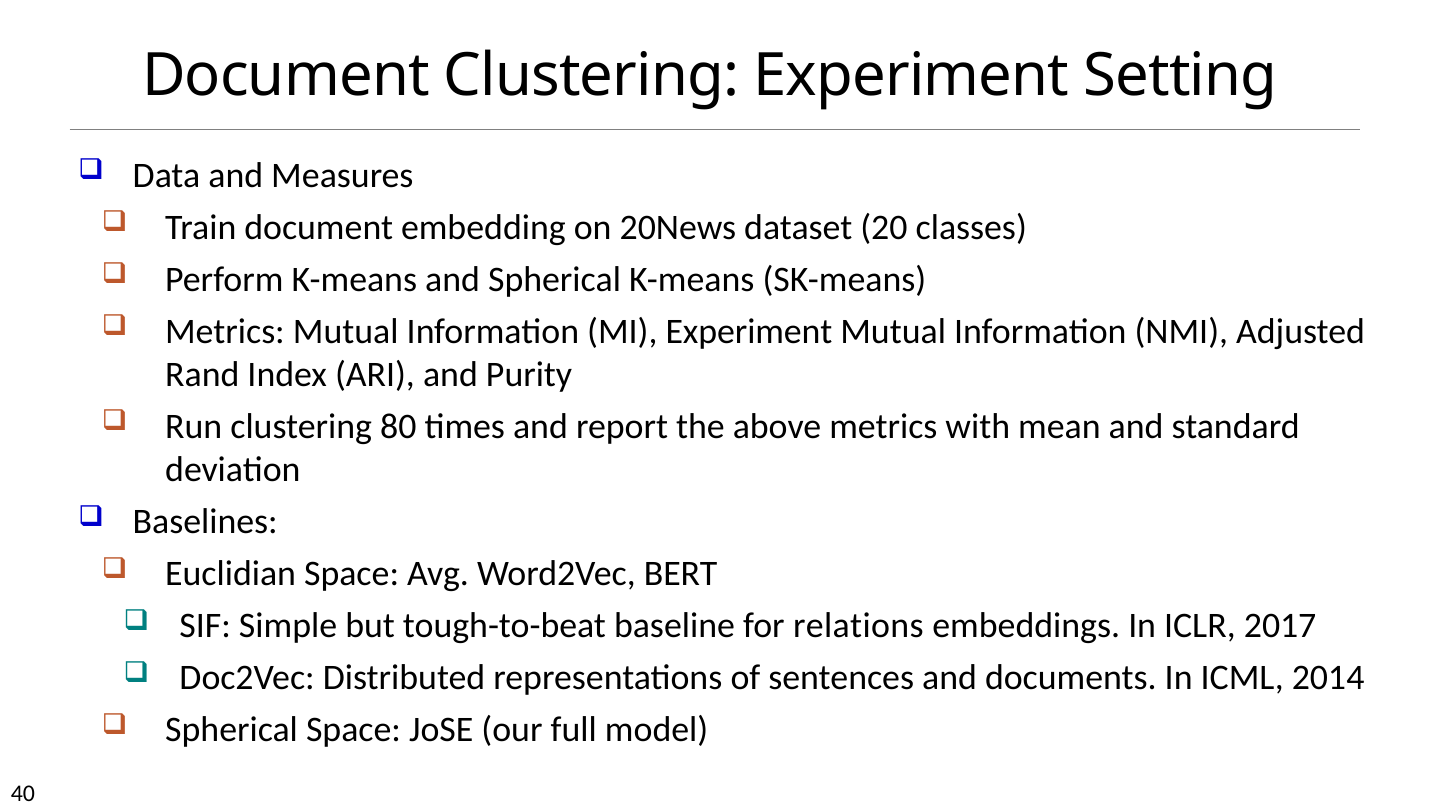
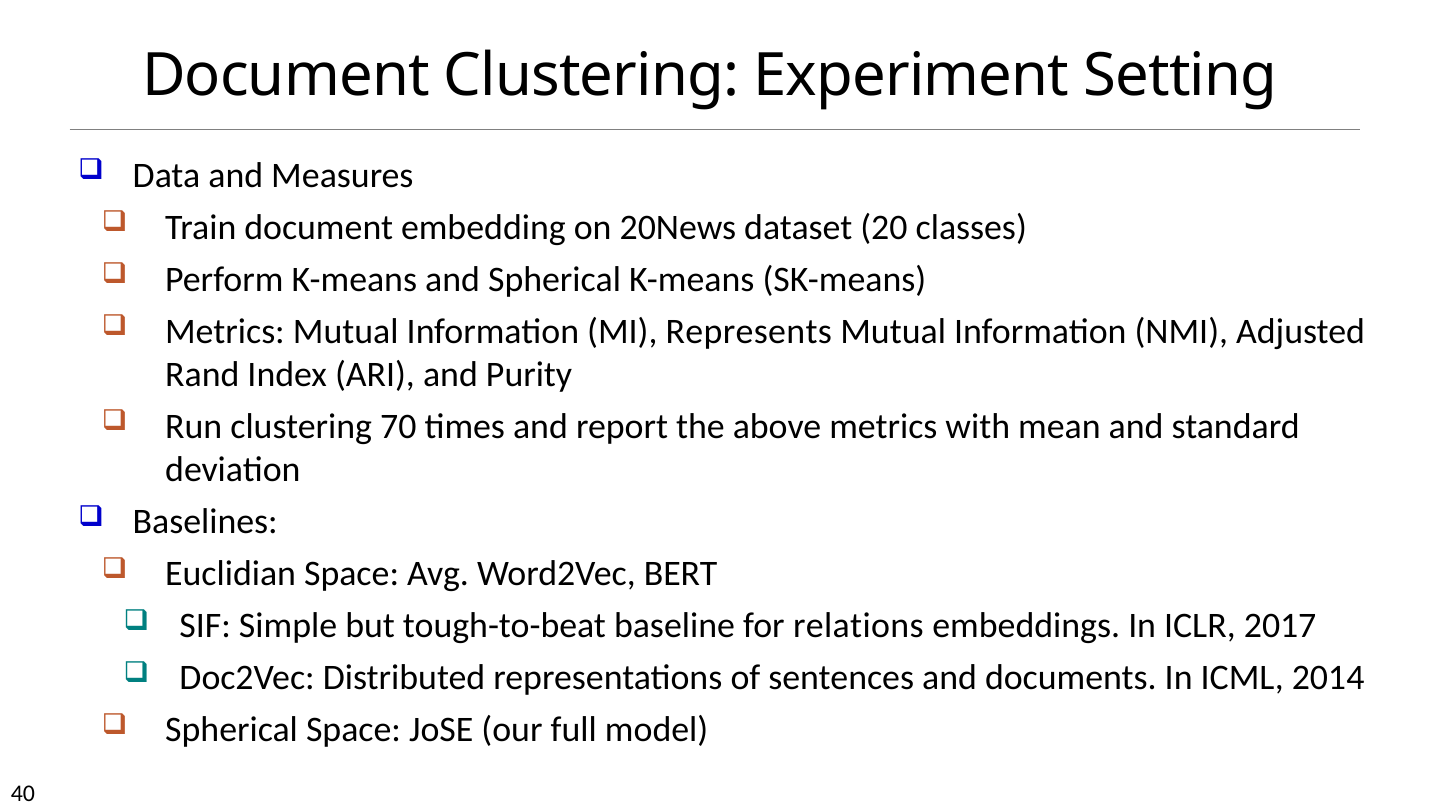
MI Experiment: Experiment -> Represents
80: 80 -> 70
